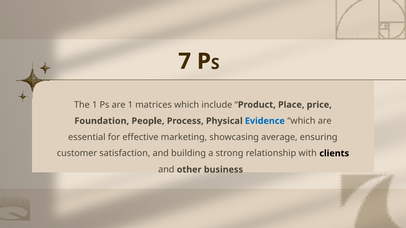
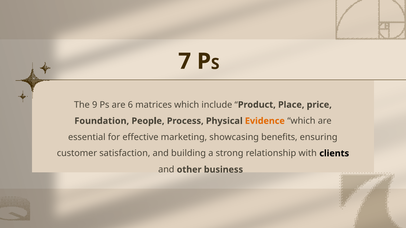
The 1: 1 -> 9
are 1: 1 -> 6
Evidence colour: blue -> orange
average: average -> benefits
